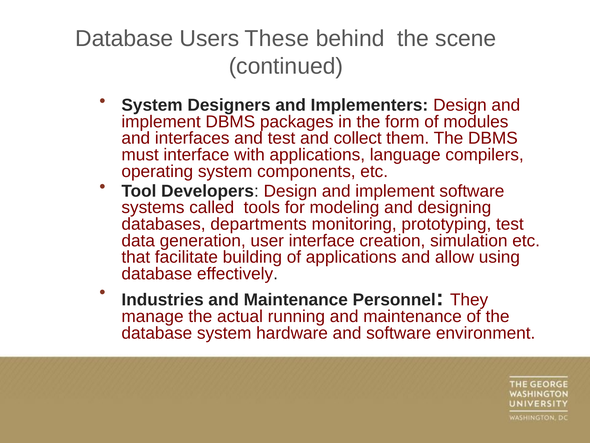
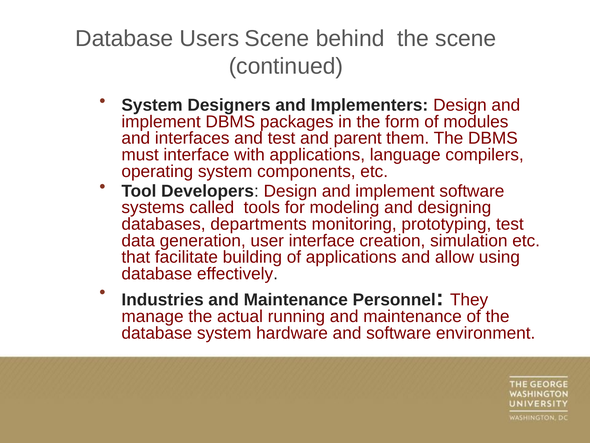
Users These: These -> Scene
collect: collect -> parent
